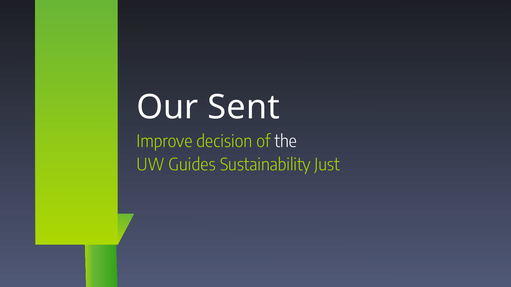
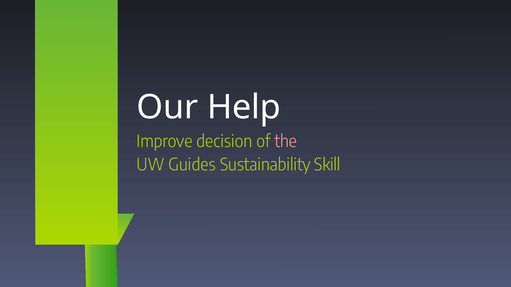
Sent: Sent -> Help
the colour: white -> pink
Just: Just -> Skill
